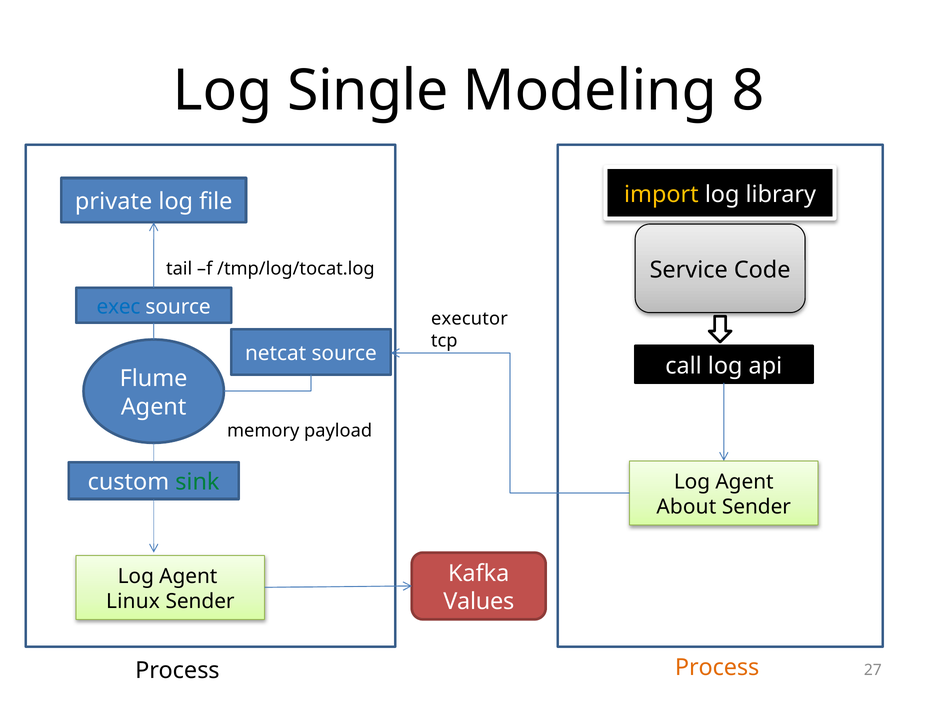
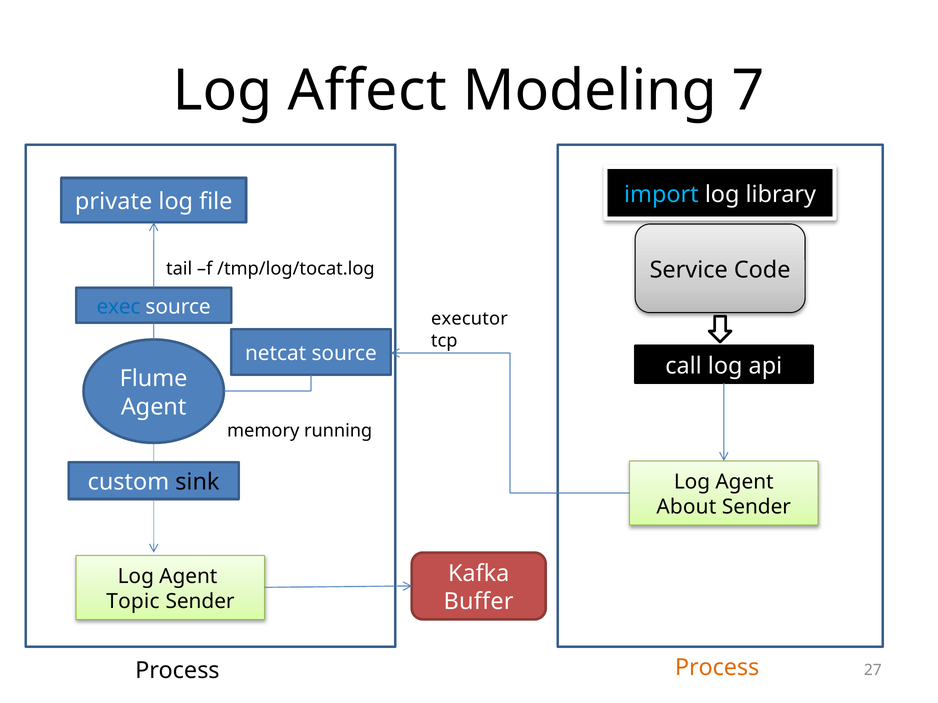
Single: Single -> Affect
8: 8 -> 7
import colour: yellow -> light blue
payload: payload -> running
sink colour: green -> black
Values: Values -> Buffer
Linux: Linux -> Topic
